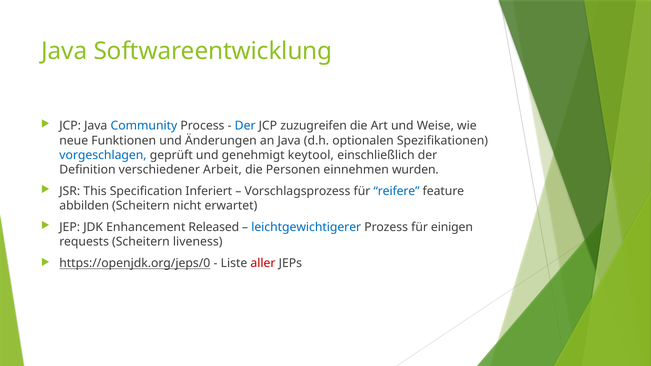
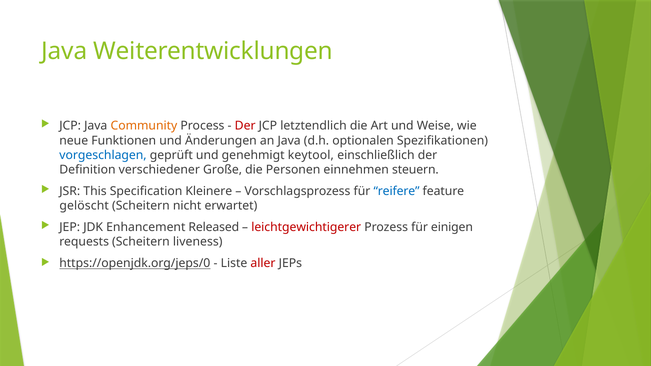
Softwareentwicklung: Softwareentwicklung -> Weiterentwicklungen
Community colour: blue -> orange
Der at (245, 126) colour: blue -> red
zuzugreifen: zuzugreifen -> letztendlich
Arbeit: Arbeit -> Große
wurden: wurden -> steuern
Inferiert: Inferiert -> Kleinere
abbilden: abbilden -> gelöscht
leichtgewichtigerer colour: blue -> red
